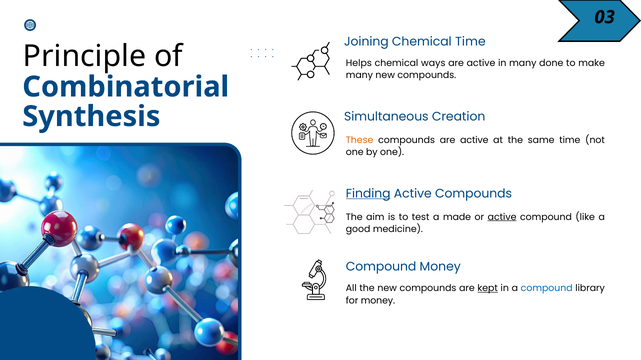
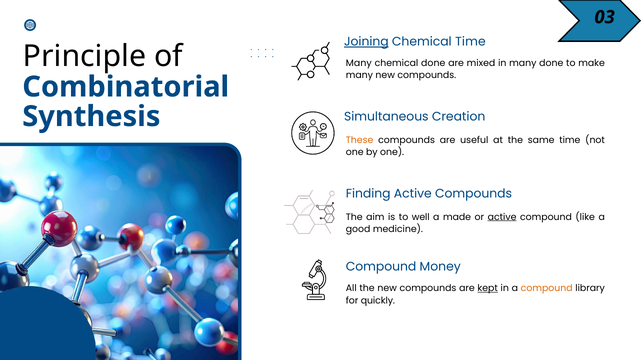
Joining underline: none -> present
Helps at (359, 63): Helps -> Many
chemical ways: ways -> done
active at (481, 63): active -> mixed
compounds are active: active -> useful
Finding underline: present -> none
test: test -> well
compound at (547, 289) colour: blue -> orange
for money: money -> quickly
